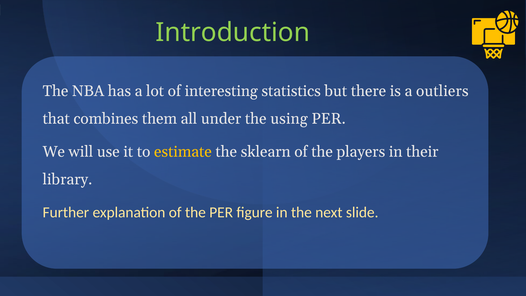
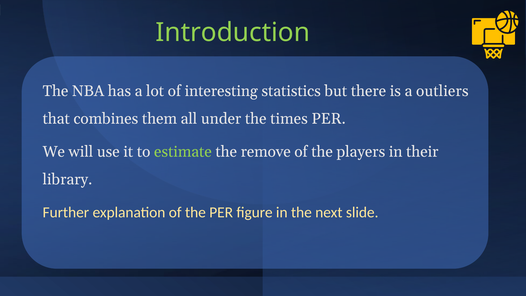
using: using -> times
estimate colour: yellow -> light green
sklearn: sklearn -> remove
